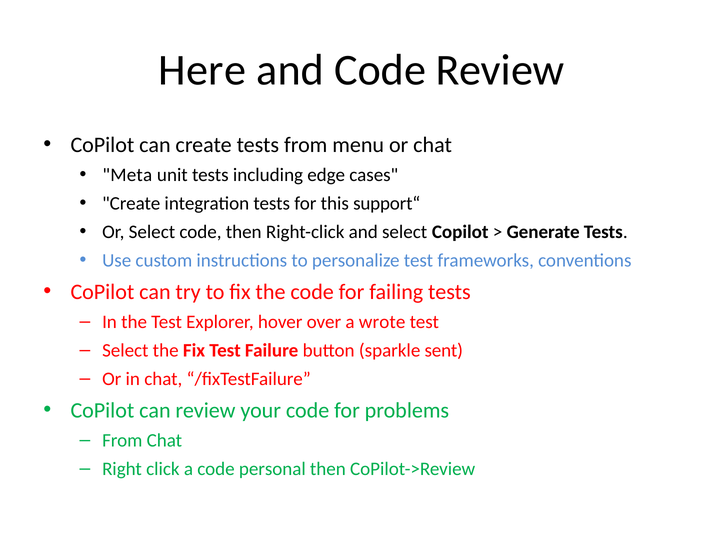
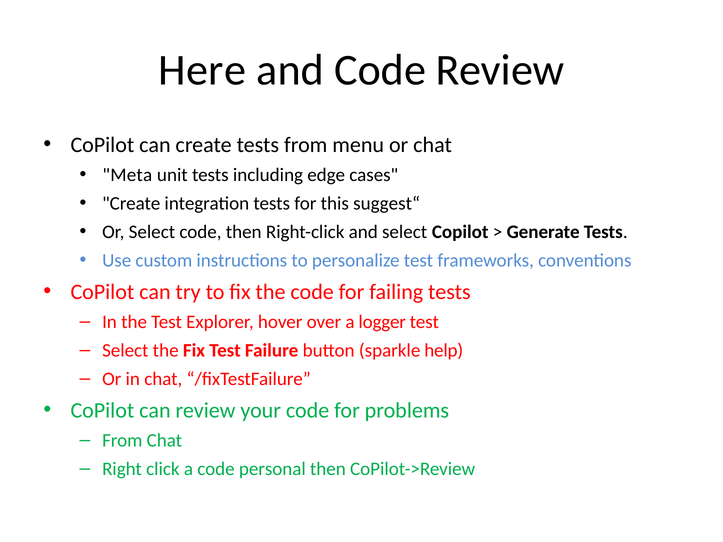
support“: support“ -> suggest“
wrote: wrote -> logger
sent: sent -> help
